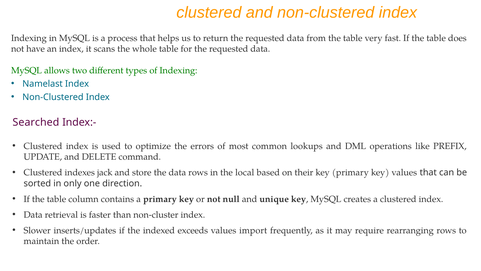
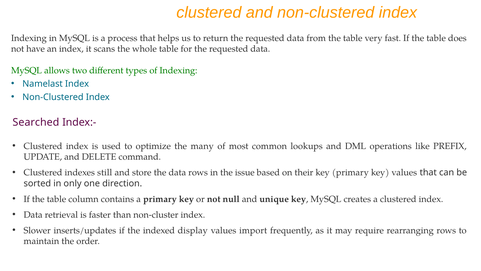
errors: errors -> many
jack: jack -> still
local: local -> issue
exceeds: exceeds -> display
